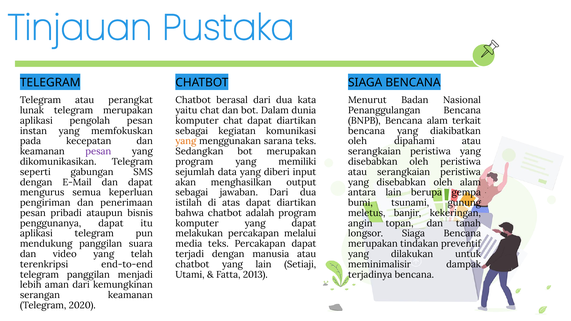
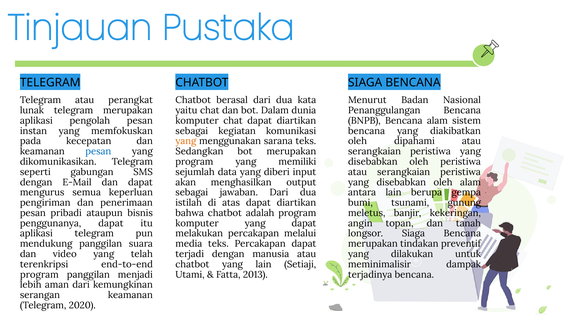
terkait: terkait -> sistem
pesan at (98, 152) colour: purple -> blue
telegram at (39, 275): telegram -> program
